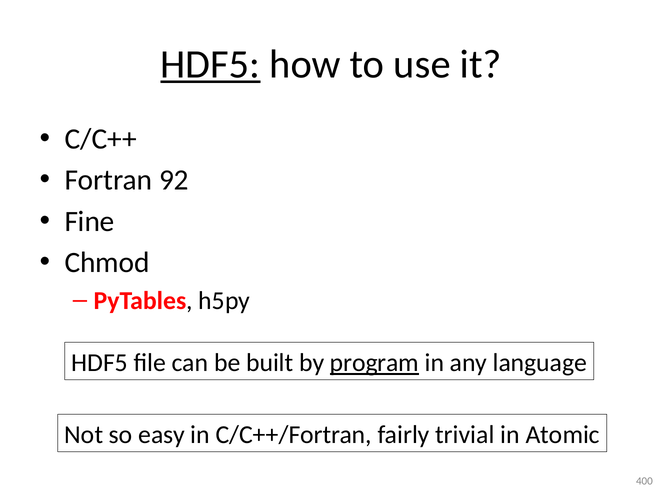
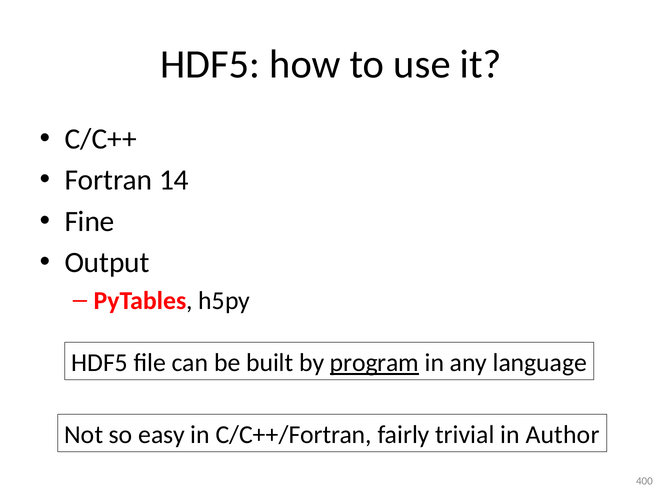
HDF5 at (210, 64) underline: present -> none
92: 92 -> 14
Chmod: Chmod -> Output
Atomic: Atomic -> Author
